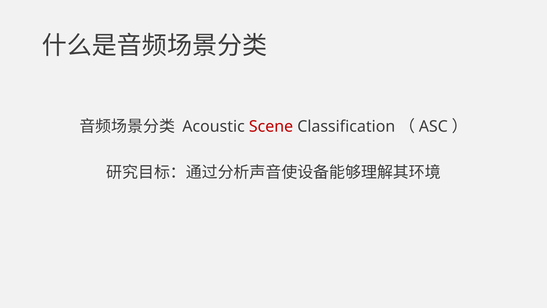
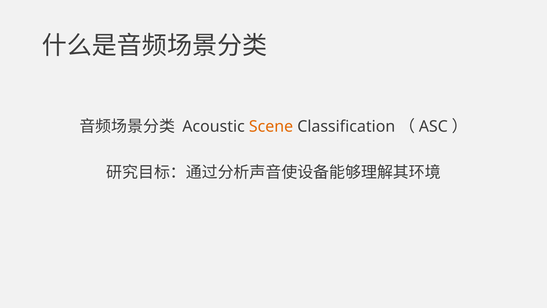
Scene colour: red -> orange
